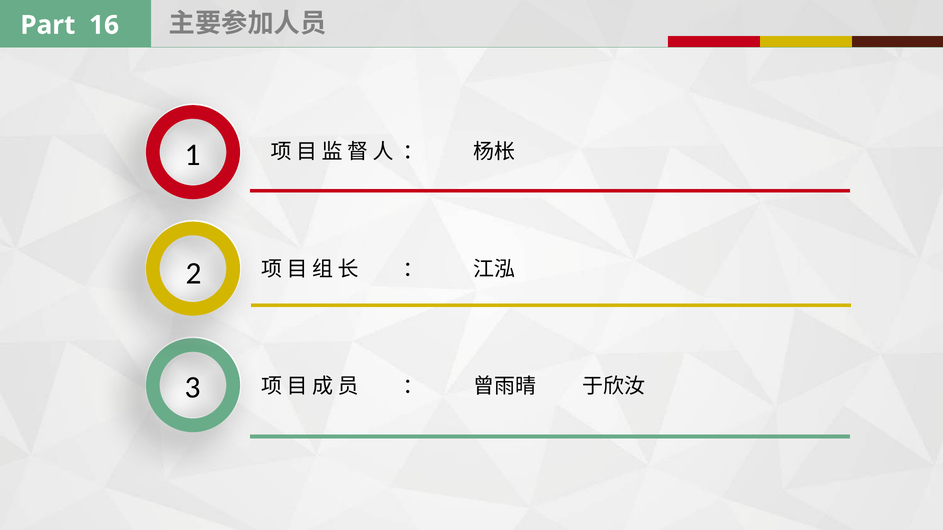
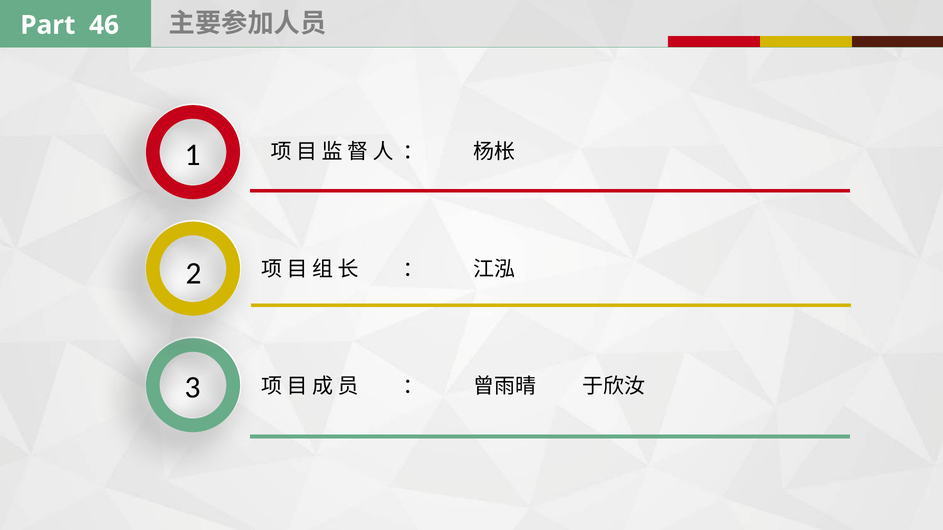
16: 16 -> 46
